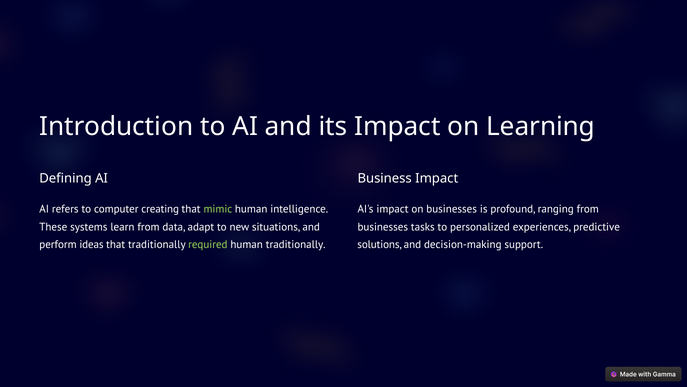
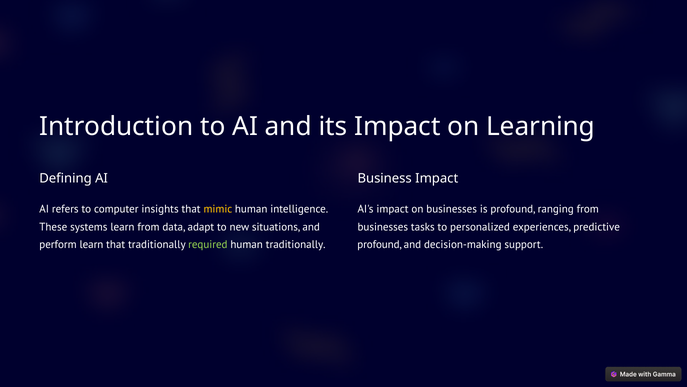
creating: creating -> insights
mimic colour: light green -> yellow
perform ideas: ideas -> learn
solutions at (380, 244): solutions -> profound
